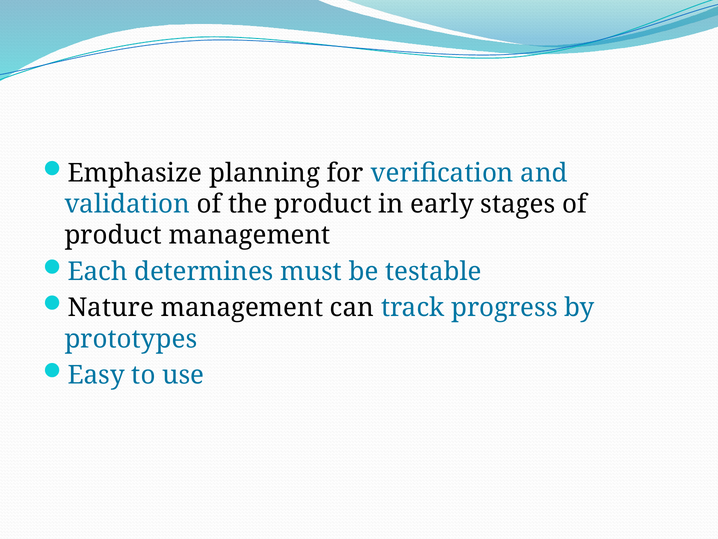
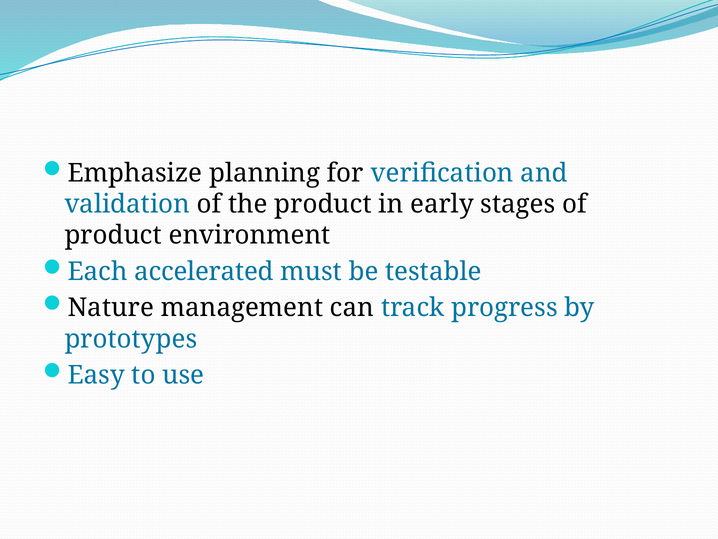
product management: management -> environment
determines: determines -> accelerated
